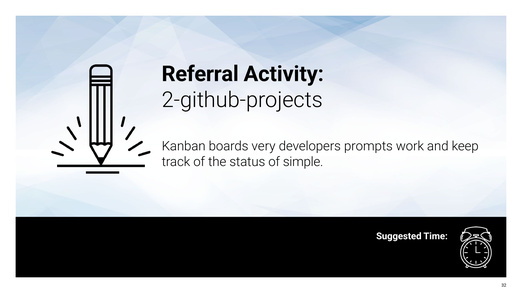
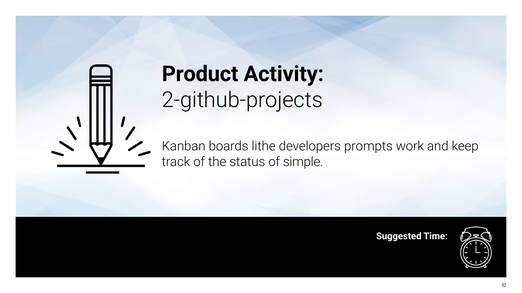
Referral: Referral -> Product
very: very -> lithe
